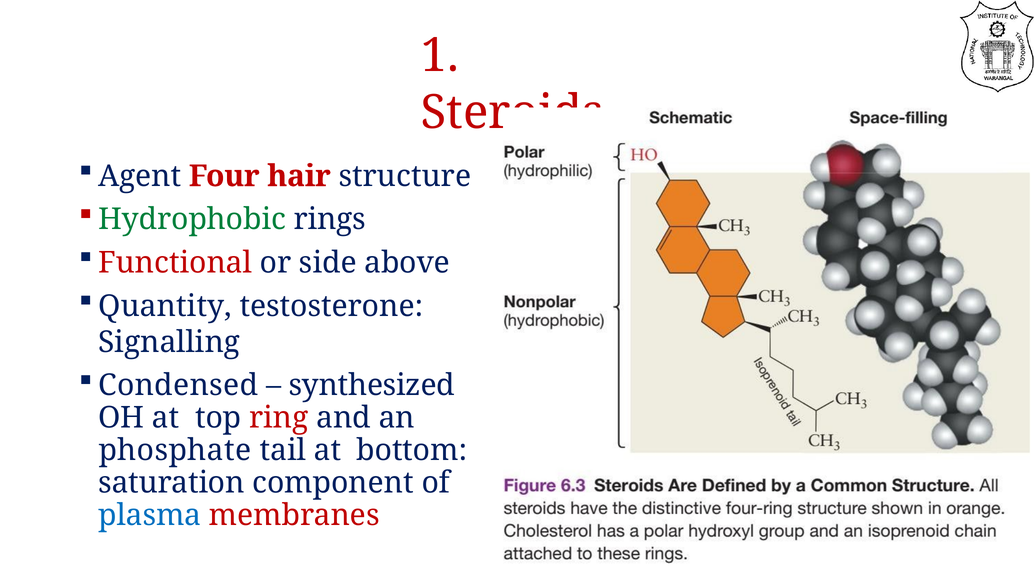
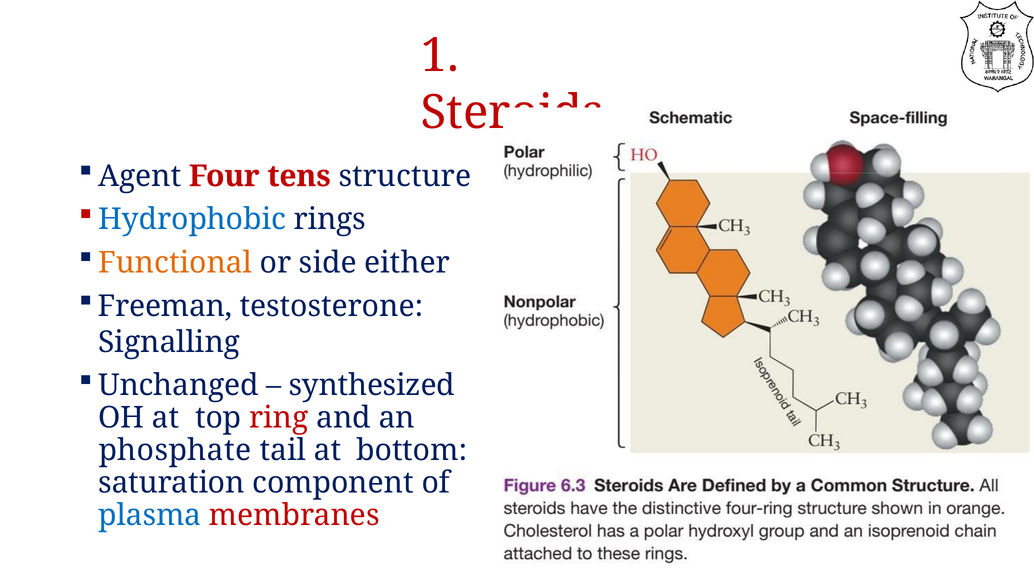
hair: hair -> tens
Hydrophobic colour: green -> blue
Functional colour: red -> orange
above: above -> either
Quantity: Quantity -> Freeman
Condensed: Condensed -> Unchanged
